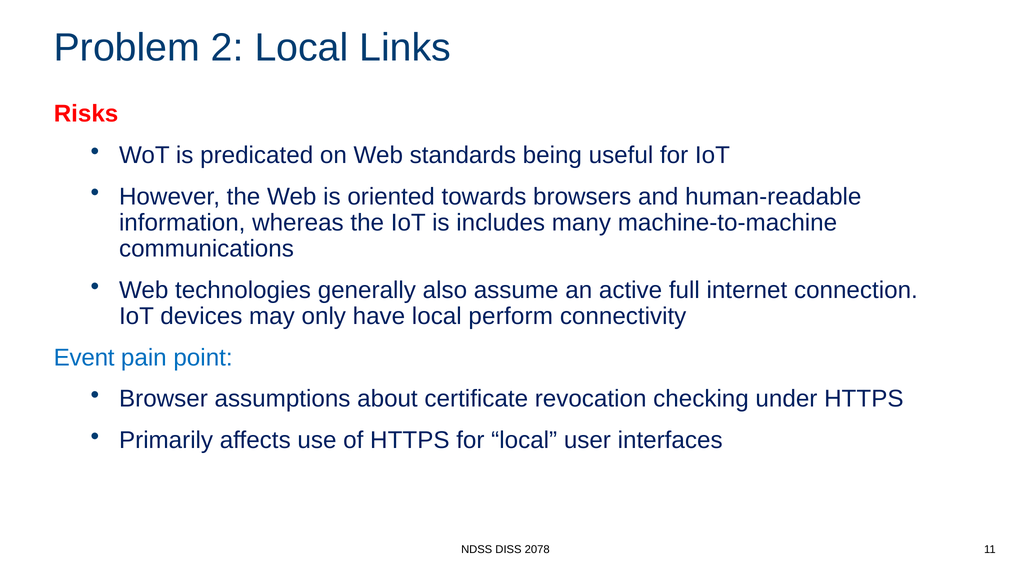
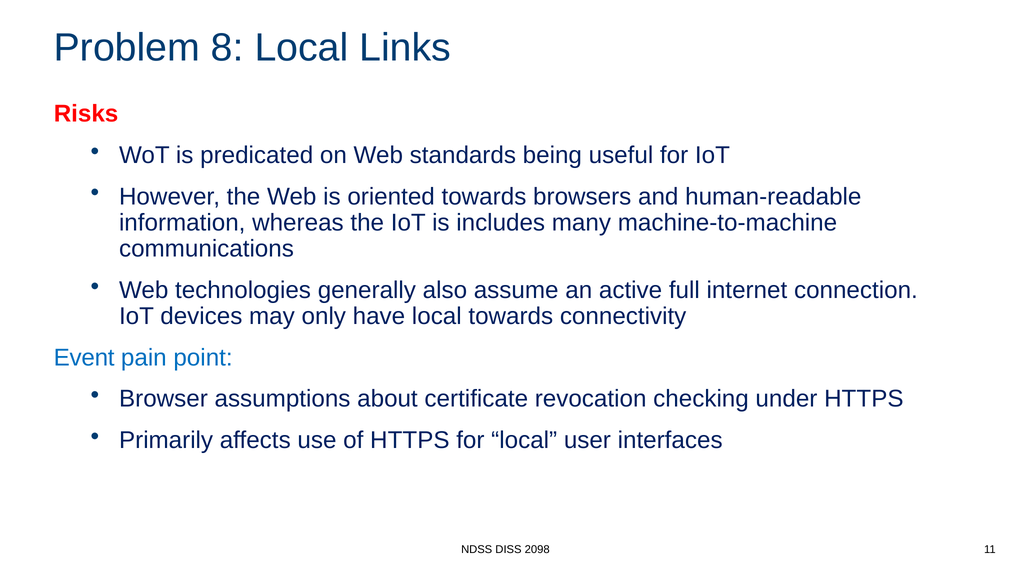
2: 2 -> 8
local perform: perform -> towards
2078: 2078 -> 2098
